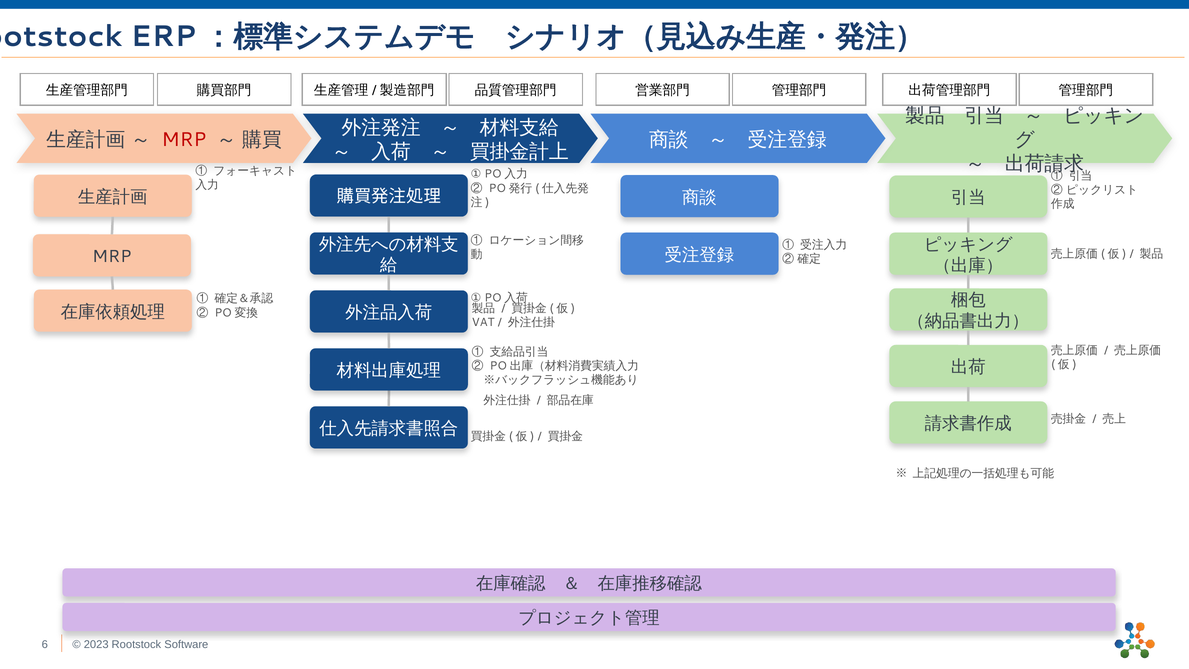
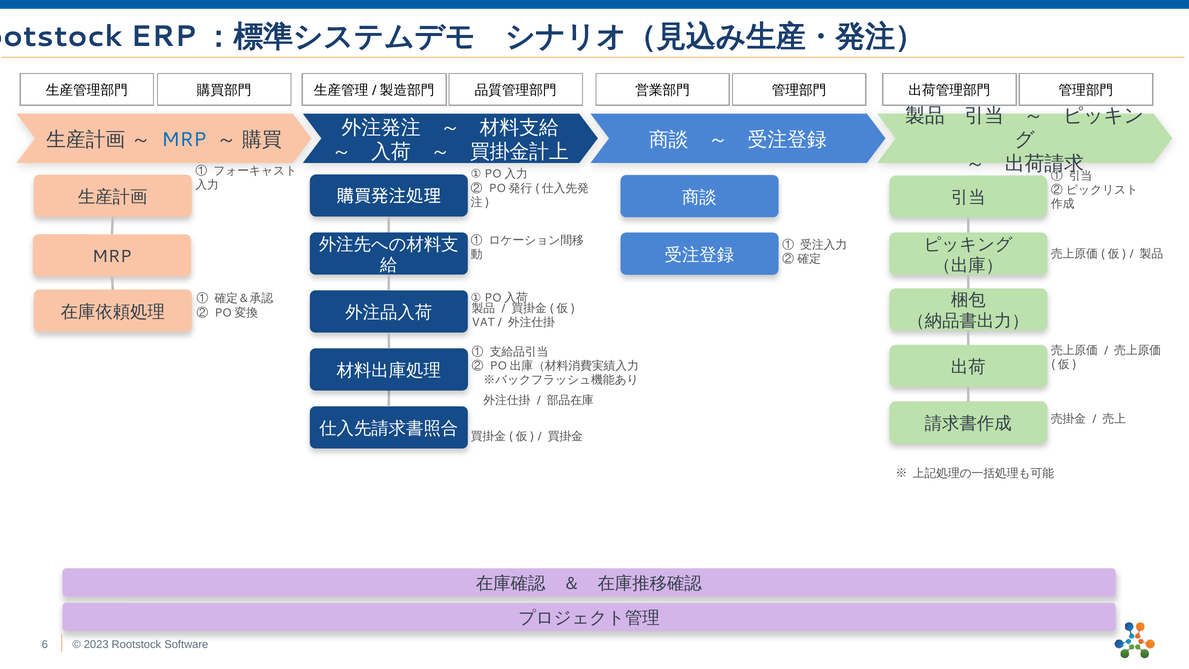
MRP at (184, 140) colour: red -> blue
